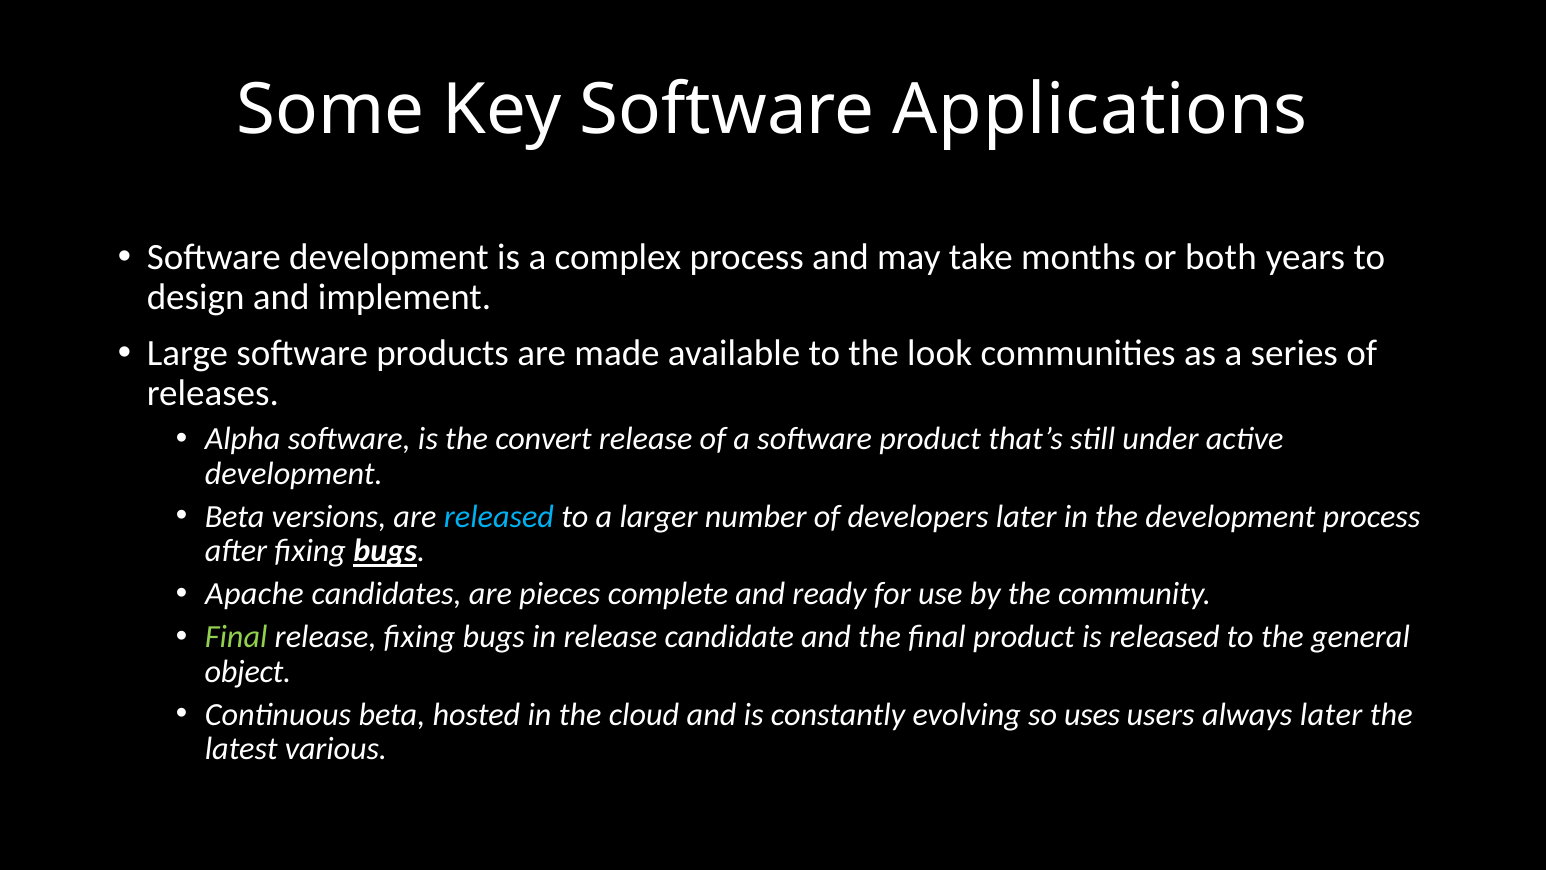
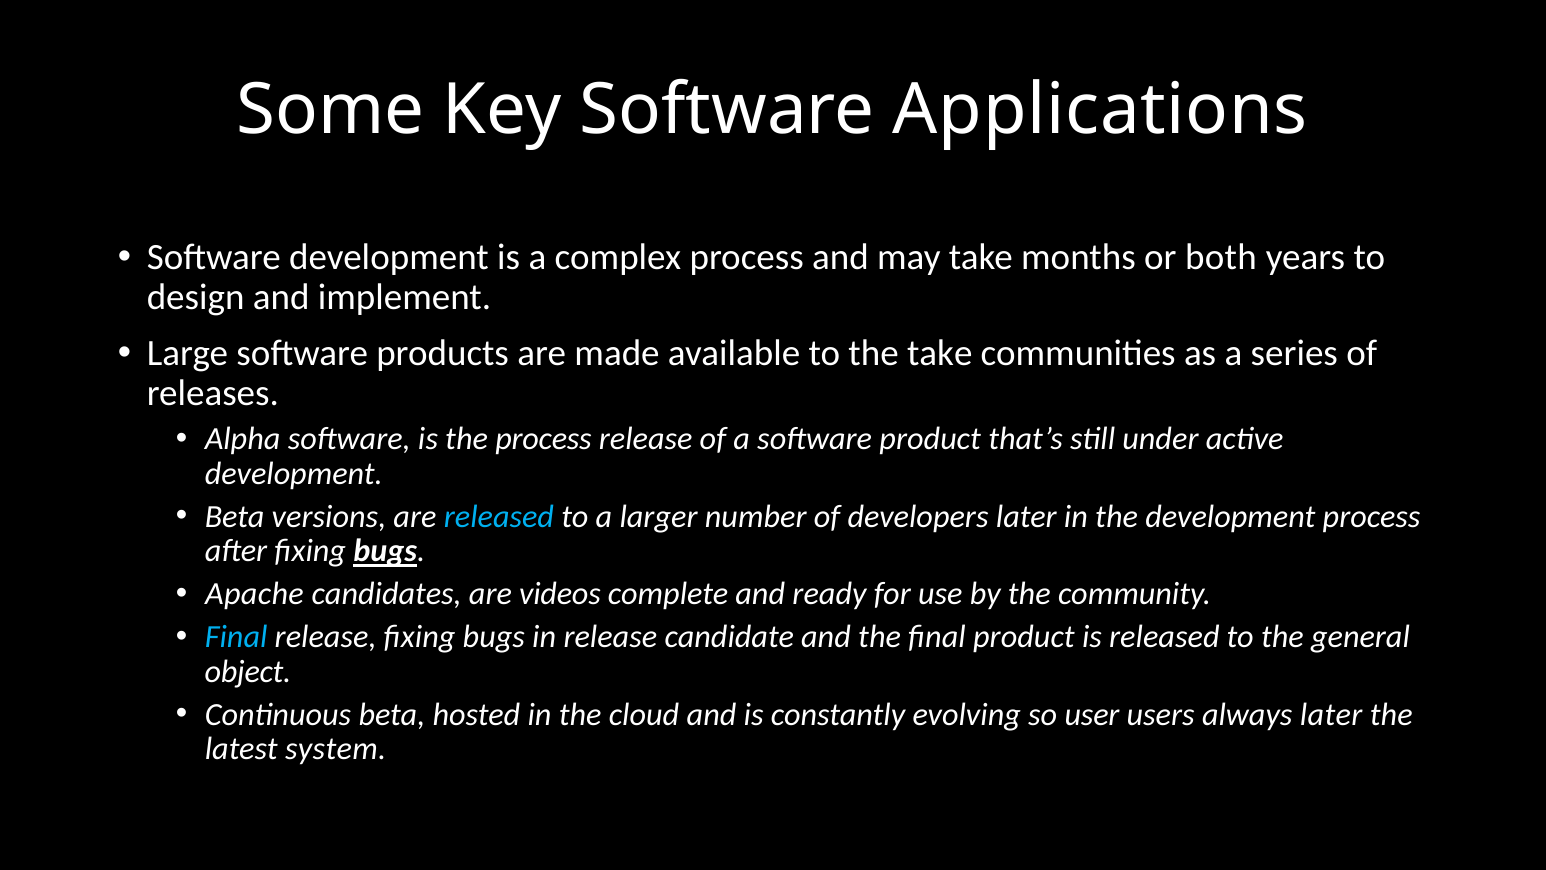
the look: look -> take
the convert: convert -> process
pieces: pieces -> videos
Final at (236, 637) colour: light green -> light blue
uses: uses -> user
various: various -> system
